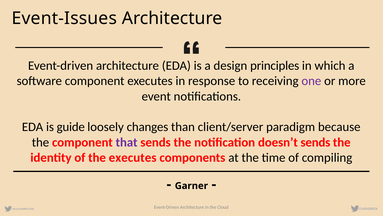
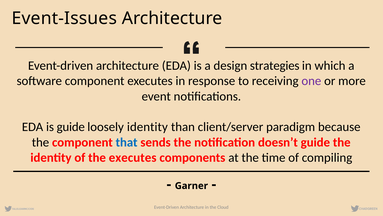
principles: principles -> strategies
loosely changes: changes -> identity
that colour: purple -> blue
doesn’t sends: sends -> guide
